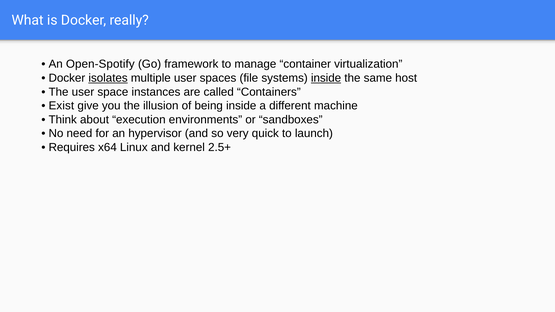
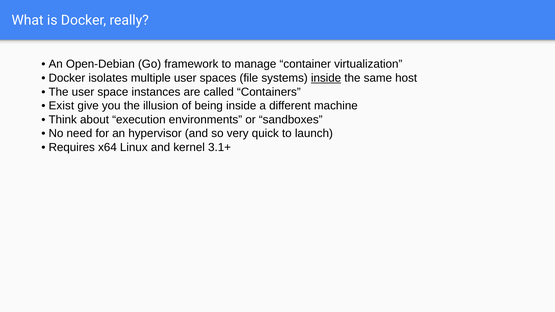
Open-Spotify: Open-Spotify -> Open-Debian
isolates underline: present -> none
2.5+: 2.5+ -> 3.1+
